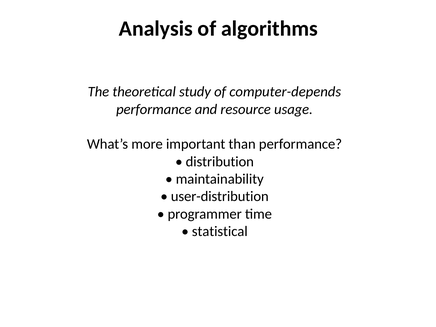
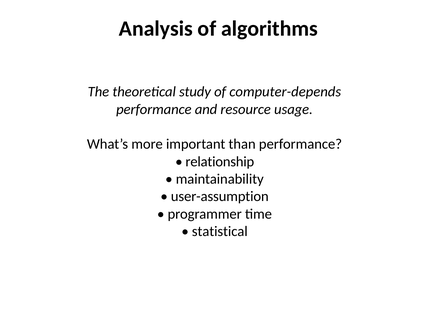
distribution: distribution -> relationship
user-distribution: user-distribution -> user-assumption
